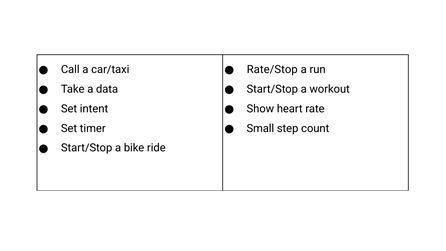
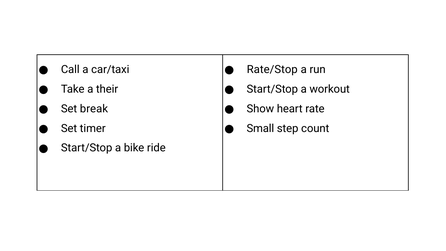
data: data -> their
intent: intent -> break
